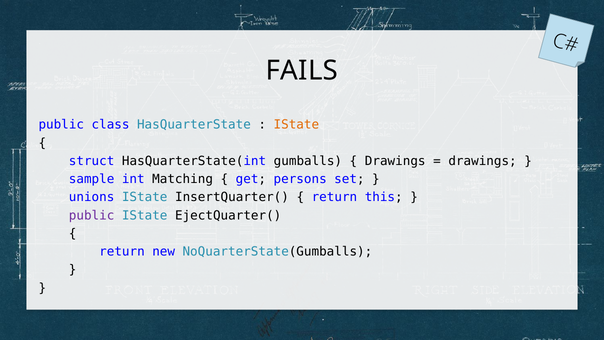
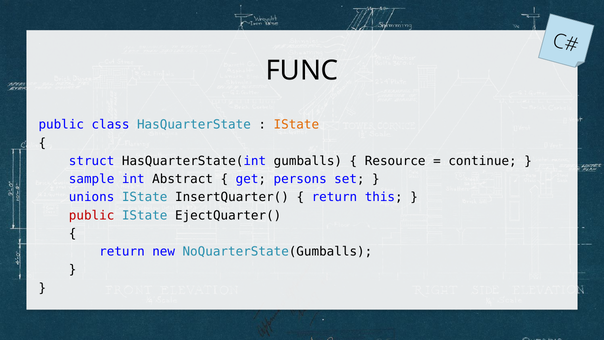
FAILS: FAILS -> FUNC
Drawings at (395, 161): Drawings -> Resource
drawings at (483, 161): drawings -> continue
Matching: Matching -> Abstract
public at (92, 215) colour: purple -> red
